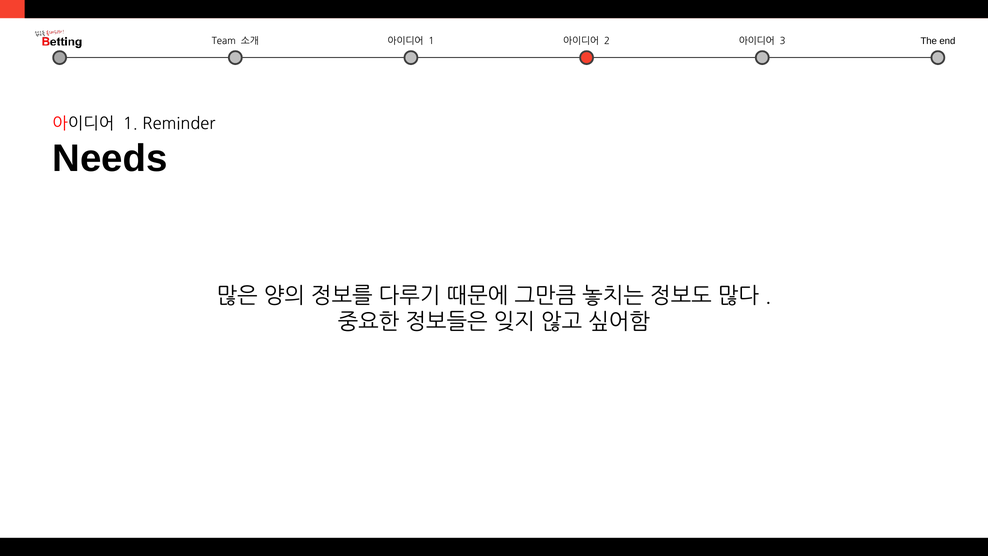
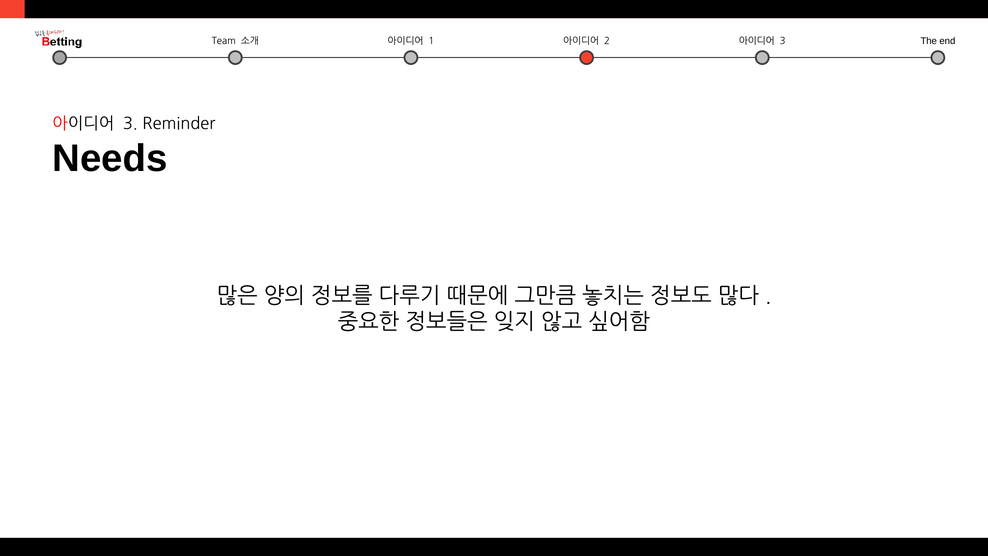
1 at (130, 124): 1 -> 3
